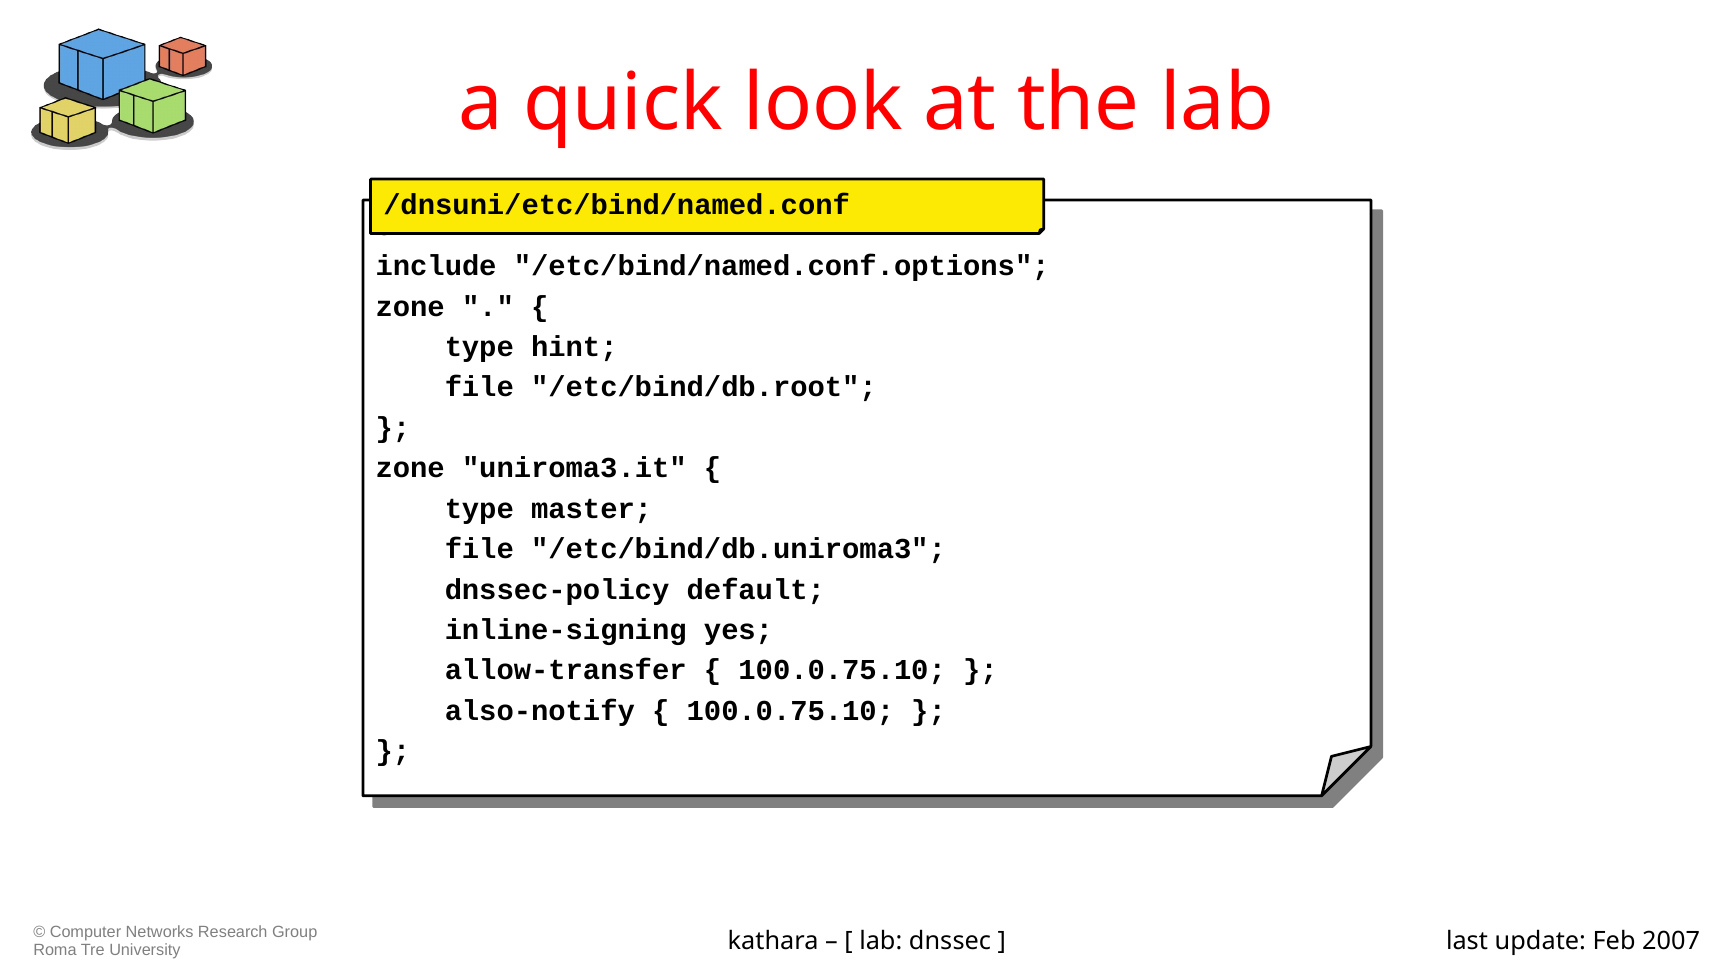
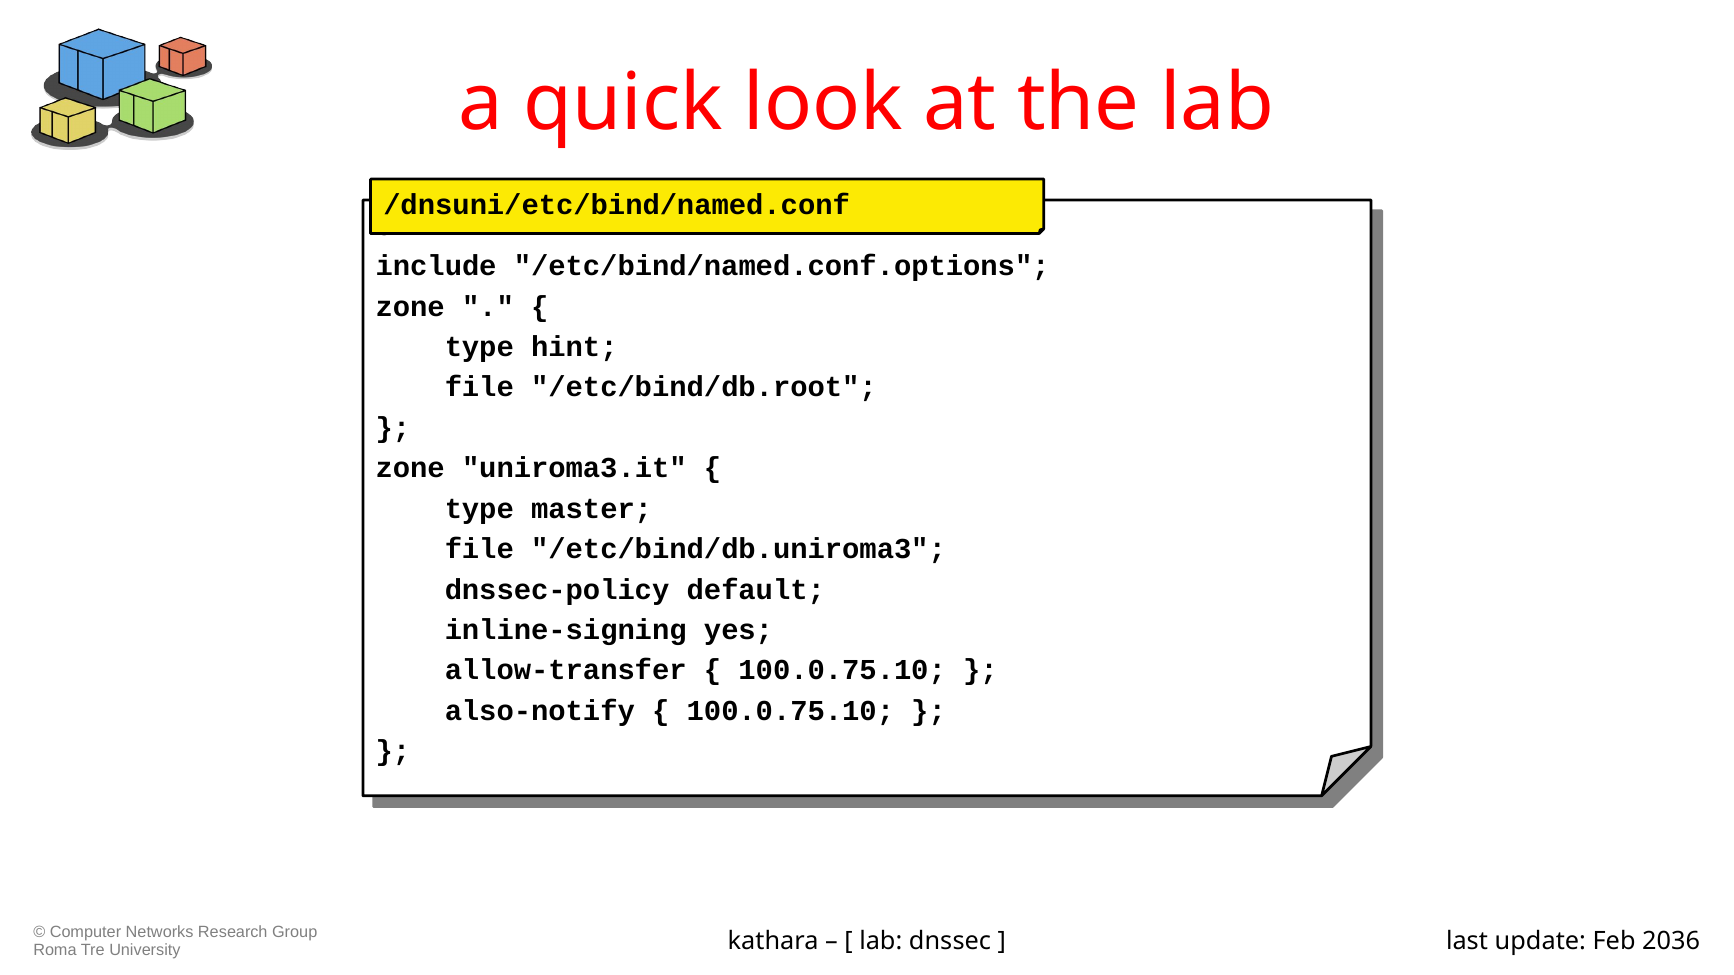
2007: 2007 -> 2036
